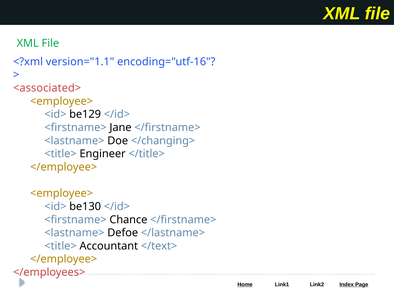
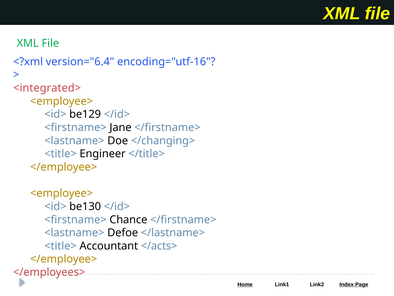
version="1.1: version="1.1 -> version="6.4
<associated>: <associated> -> <integrated>
</text>: </text> -> </acts>
